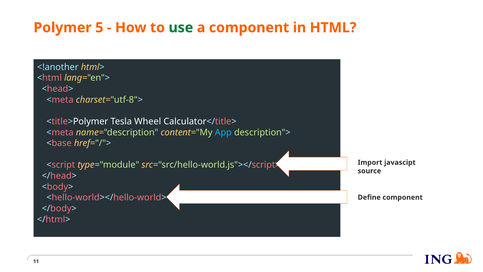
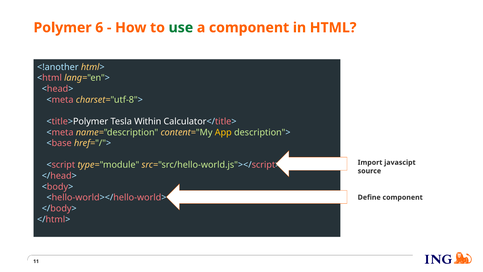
5: 5 -> 6
Wheel: Wheel -> Within
App colour: light blue -> yellow
